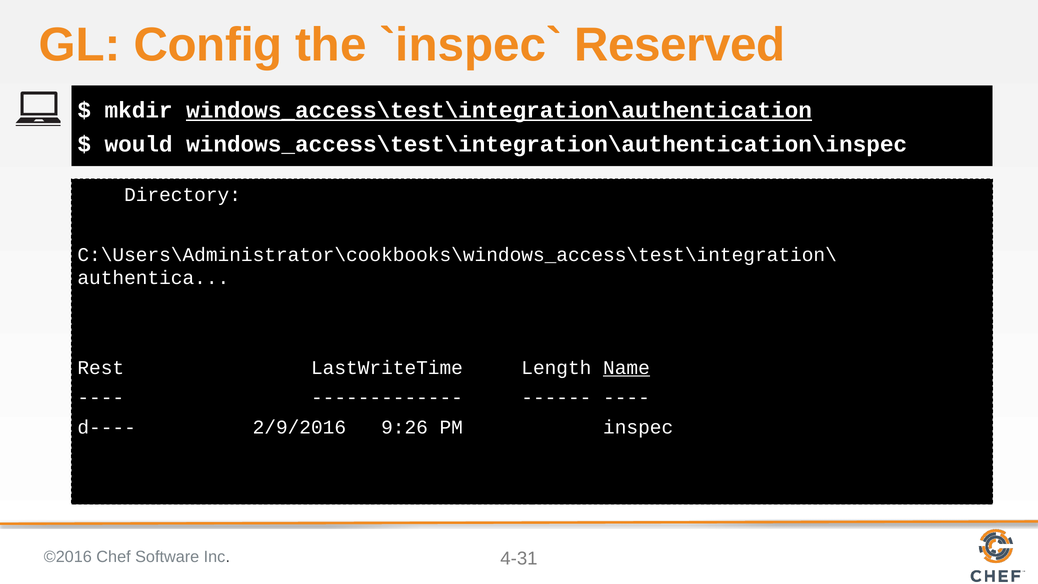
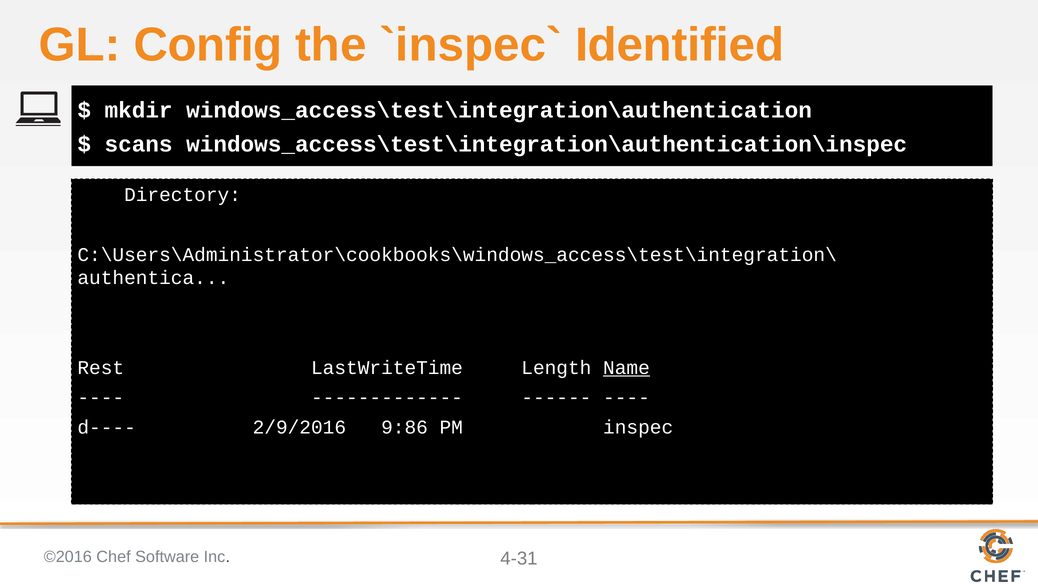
Reserved: Reserved -> Identified
windows_access\test\integration\authentication underline: present -> none
would: would -> scans
9:26: 9:26 -> 9:86
